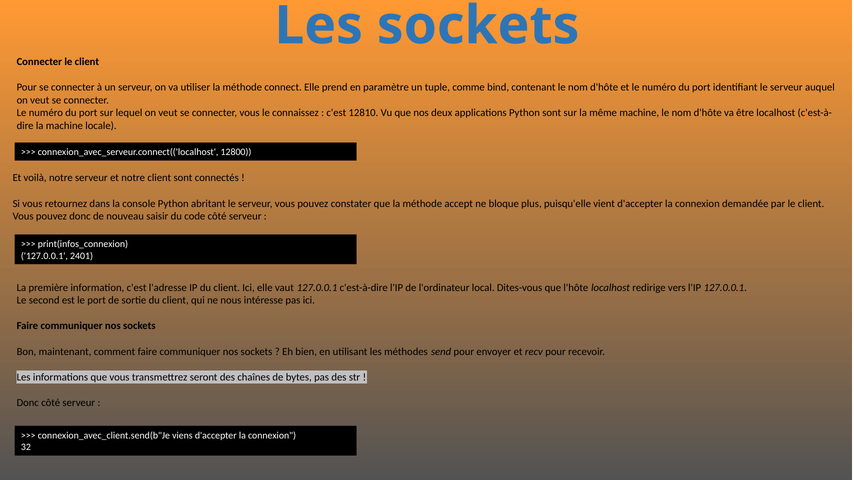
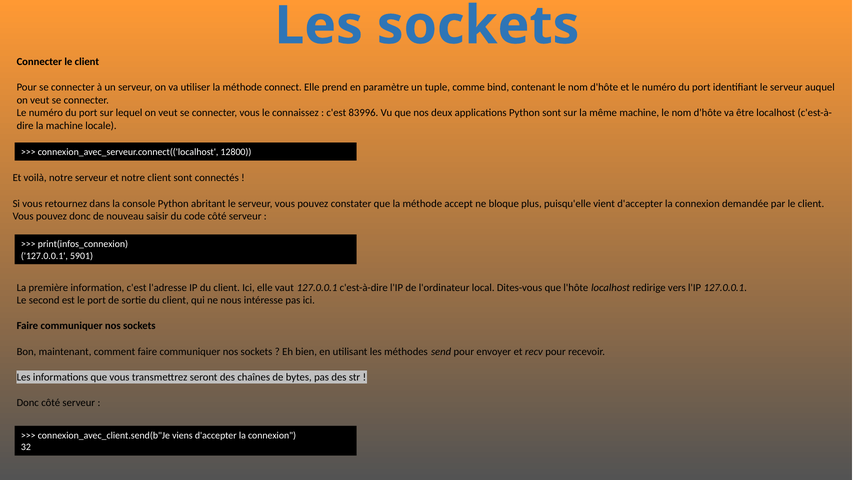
12810: 12810 -> 83996
2401: 2401 -> 5901
